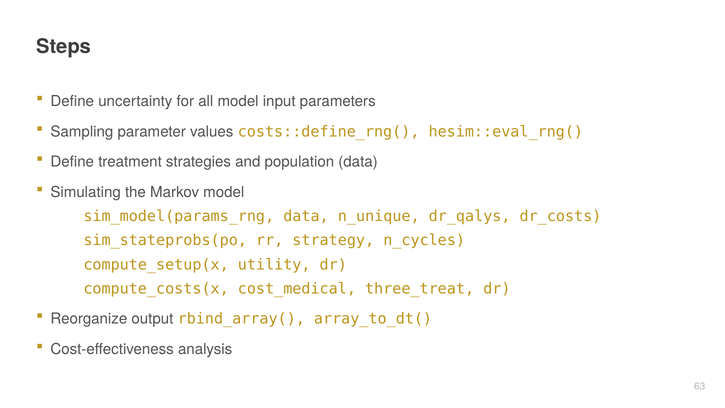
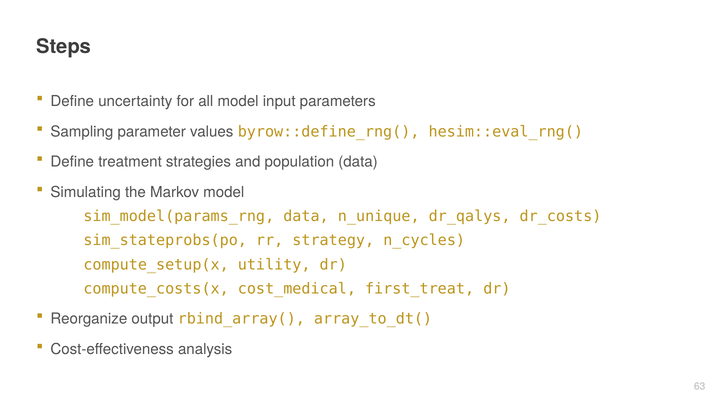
costs::define_rng(: costs::define_rng( -> byrow::define_rng(
three_treat: three_treat -> first_treat
